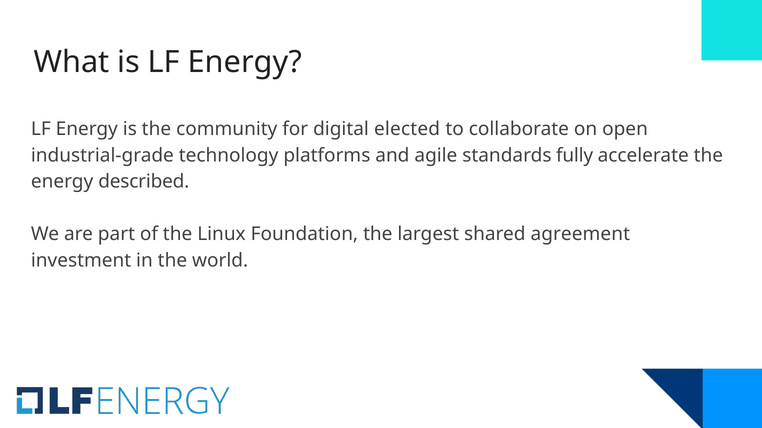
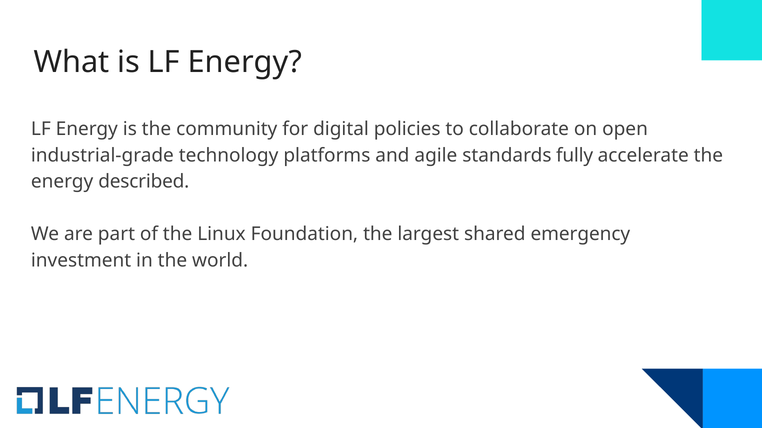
elected: elected -> policies
agreement: agreement -> emergency
